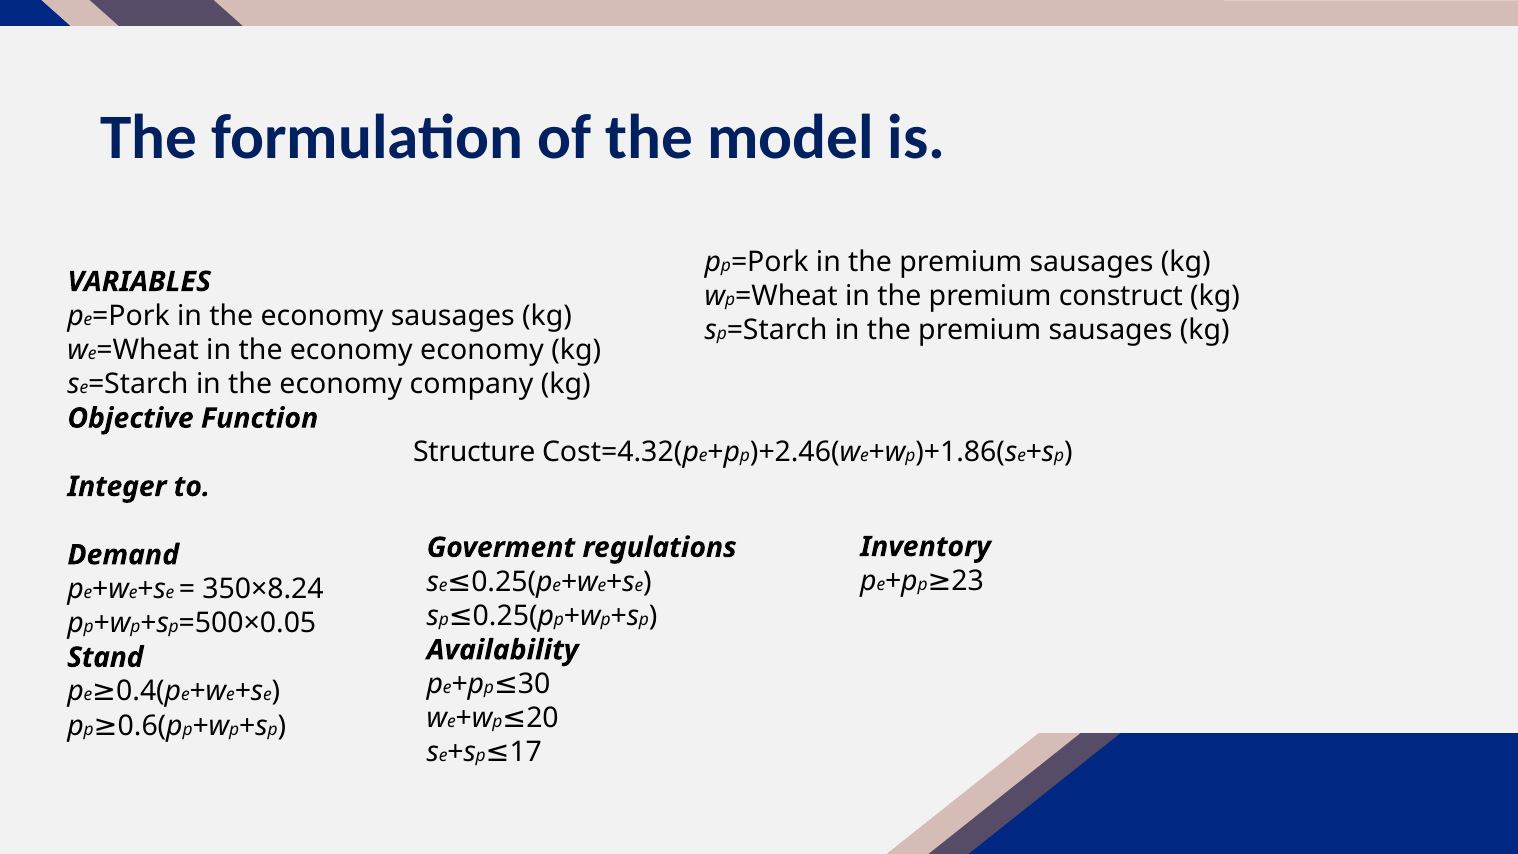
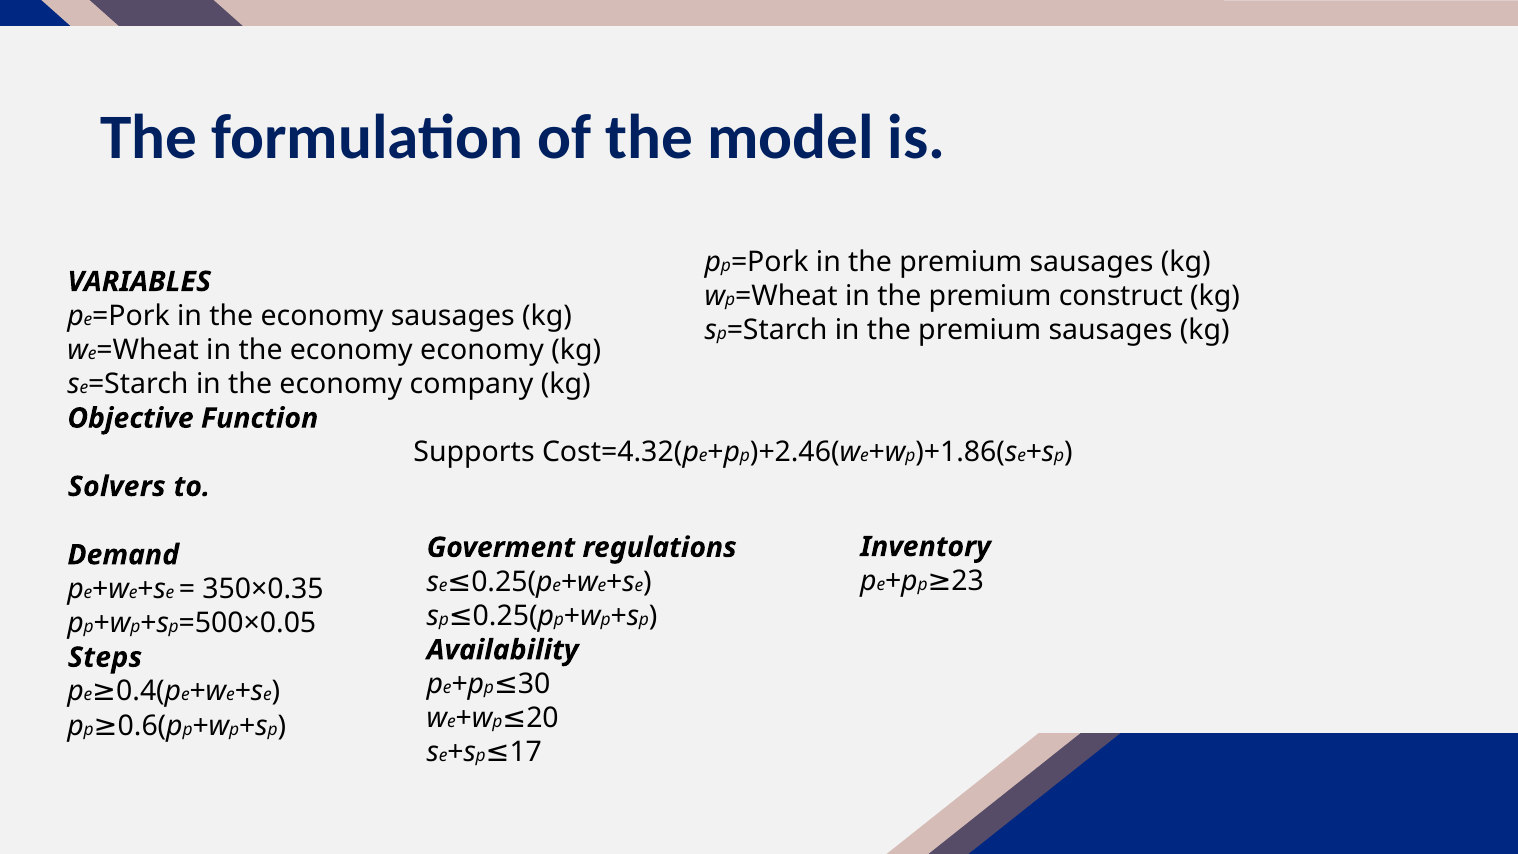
Structure: Structure -> Supports
Integer: Integer -> Solvers
350×8.24: 350×8.24 -> 350×0.35
Stand: Stand -> Steps
